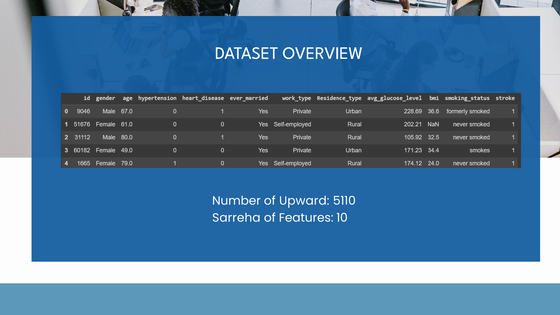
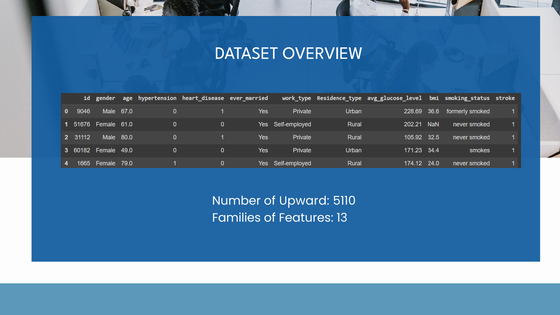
Sarreha: Sarreha -> Families
10: 10 -> 13
